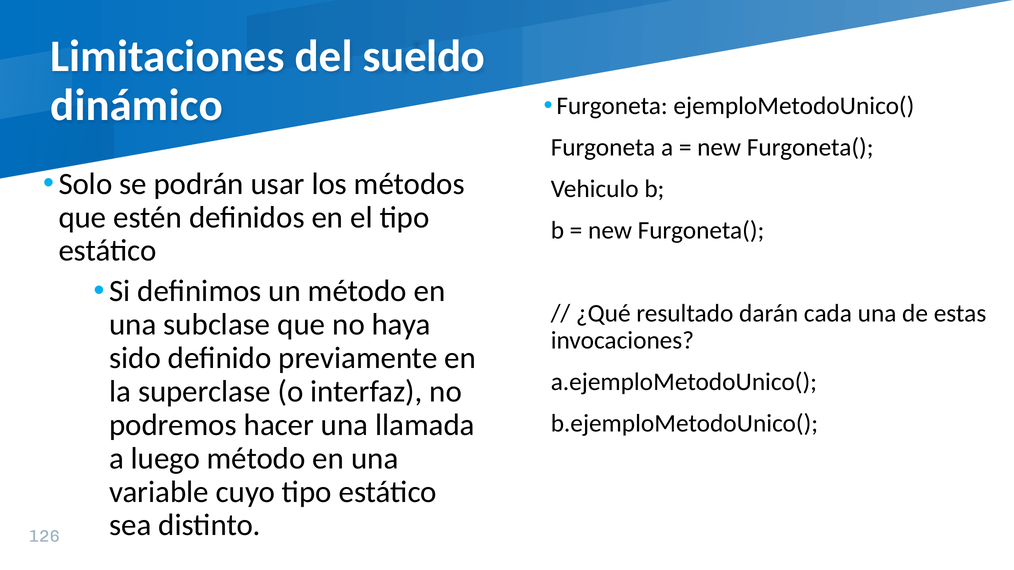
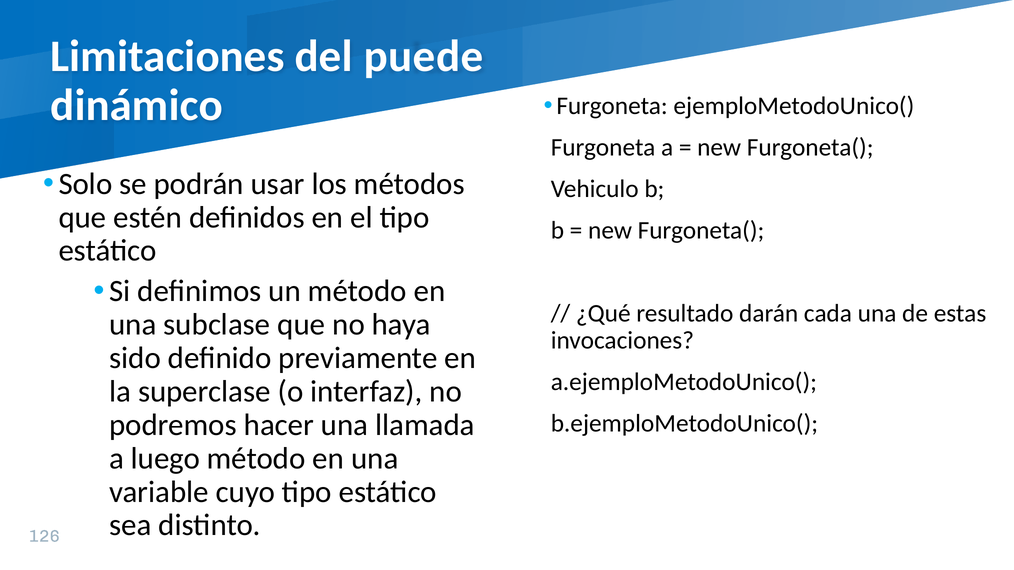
sueldo: sueldo -> puede
